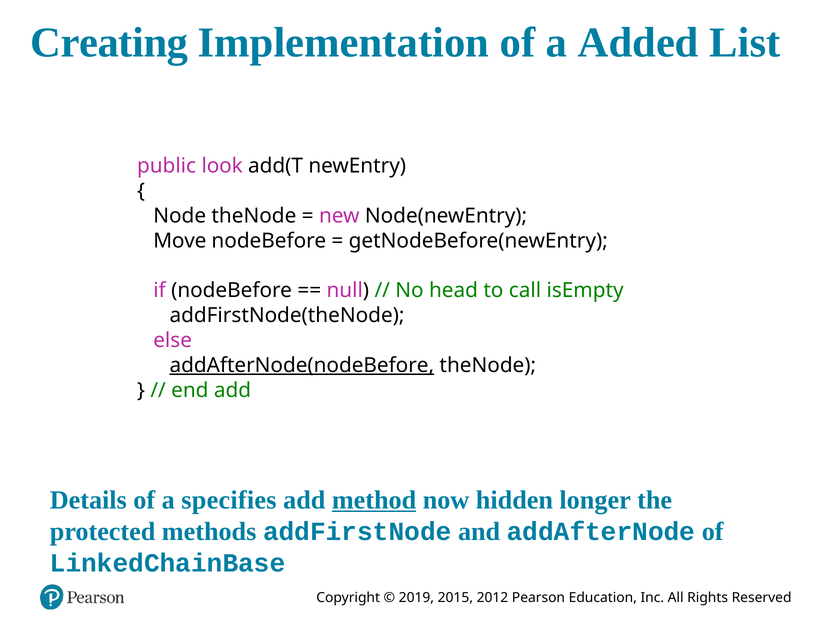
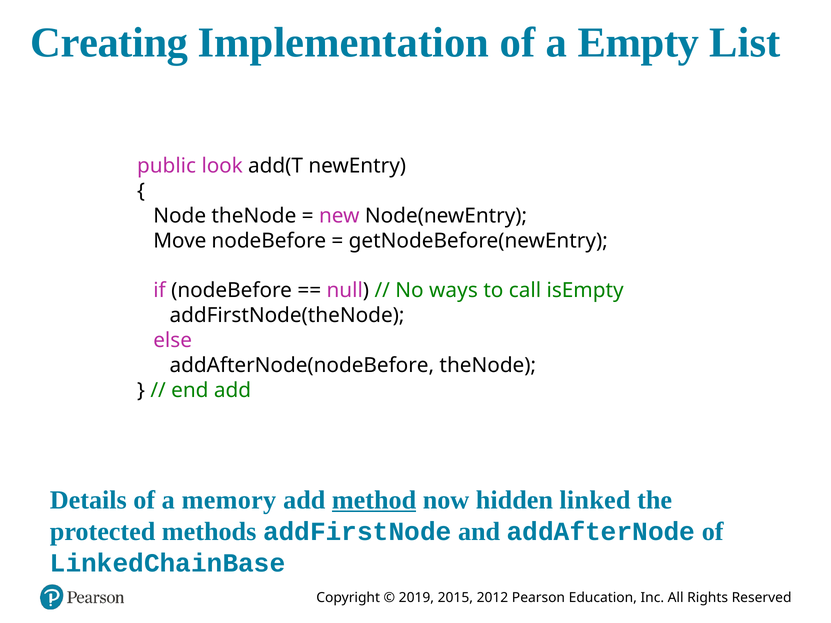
Added: Added -> Empty
head: head -> ways
addAfterNode(nodeBefore underline: present -> none
specifies: specifies -> memory
longer: longer -> linked
